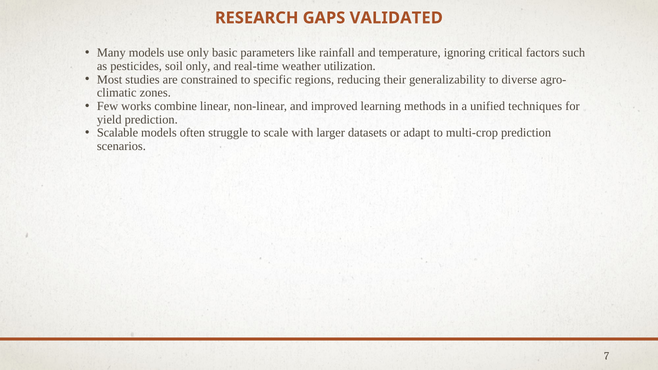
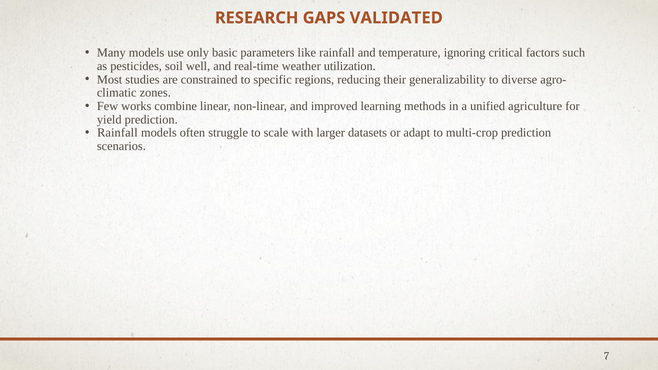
soil only: only -> well
techniques: techniques -> agriculture
Scalable at (118, 133): Scalable -> Rainfall
